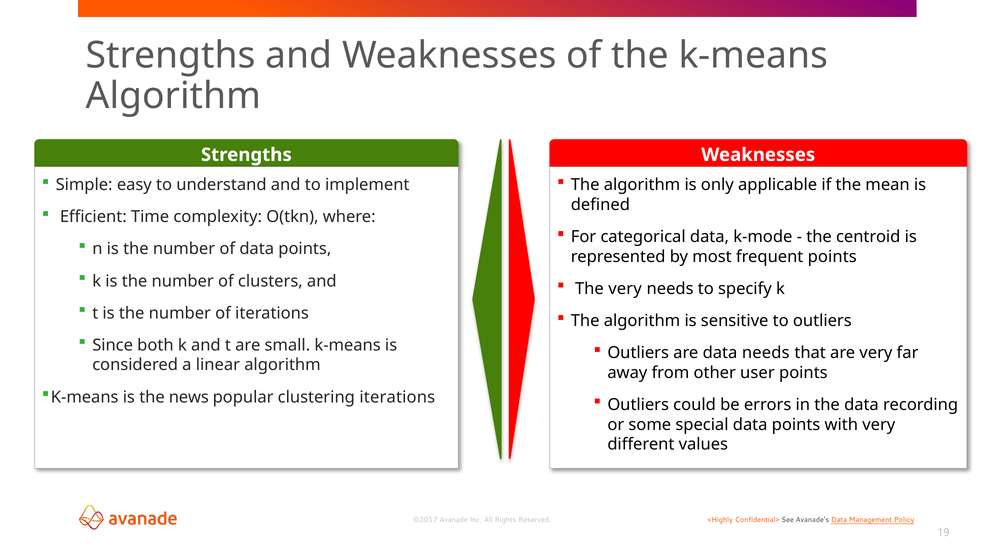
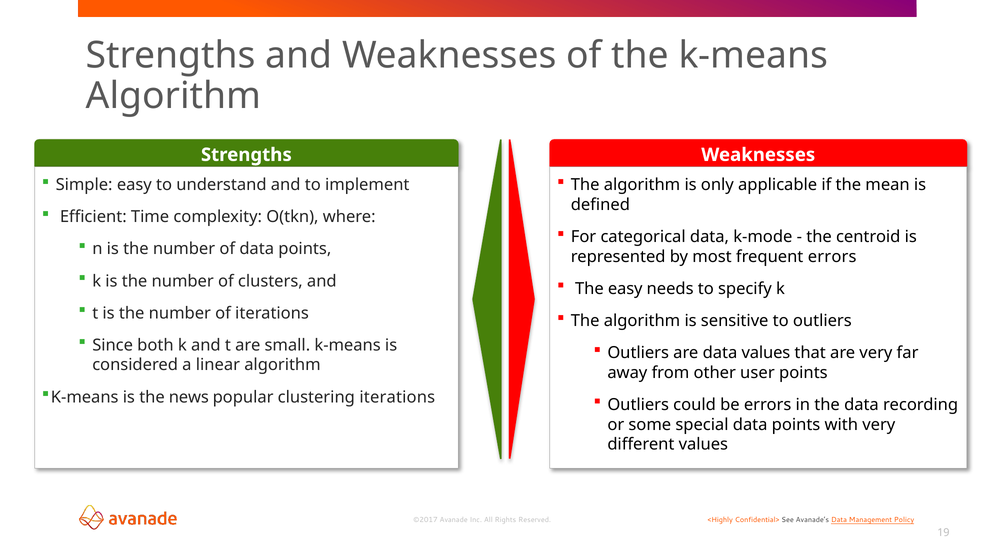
frequent points: points -> errors
The very: very -> easy
data needs: needs -> values
